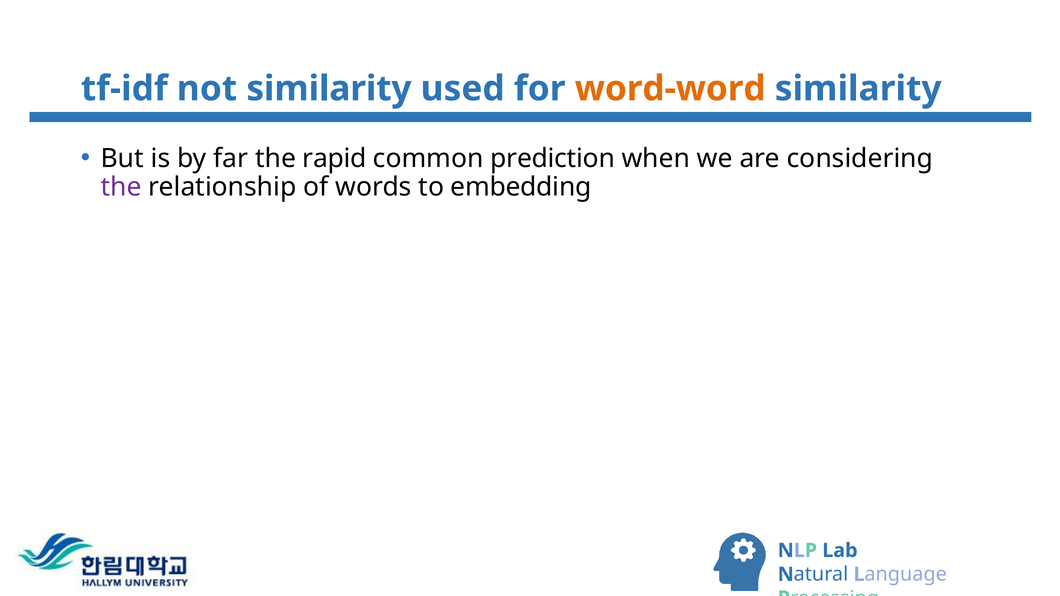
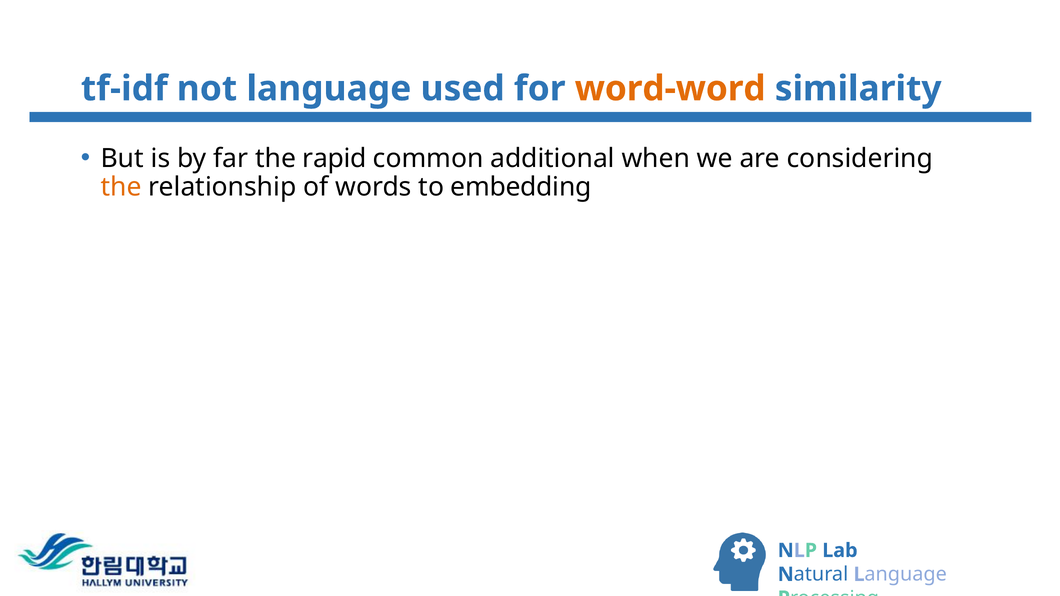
not similarity: similarity -> language
prediction: prediction -> additional
the at (121, 187) colour: purple -> orange
